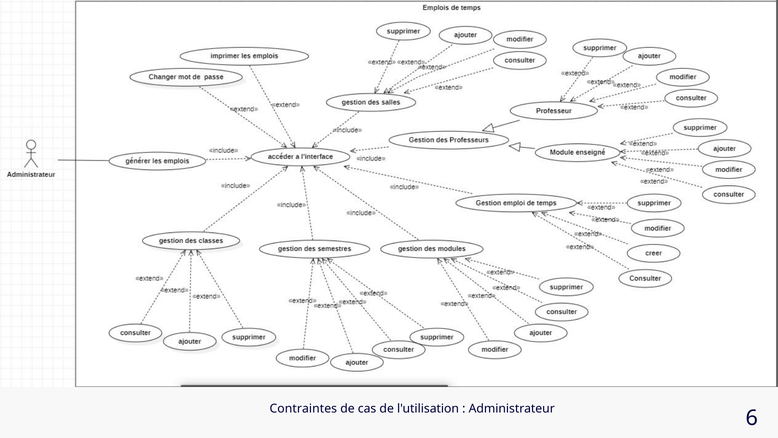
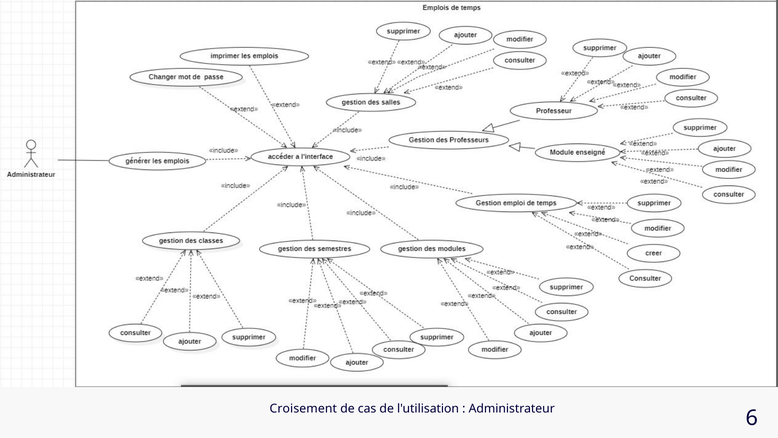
Contraintes: Contraintes -> Croisement
